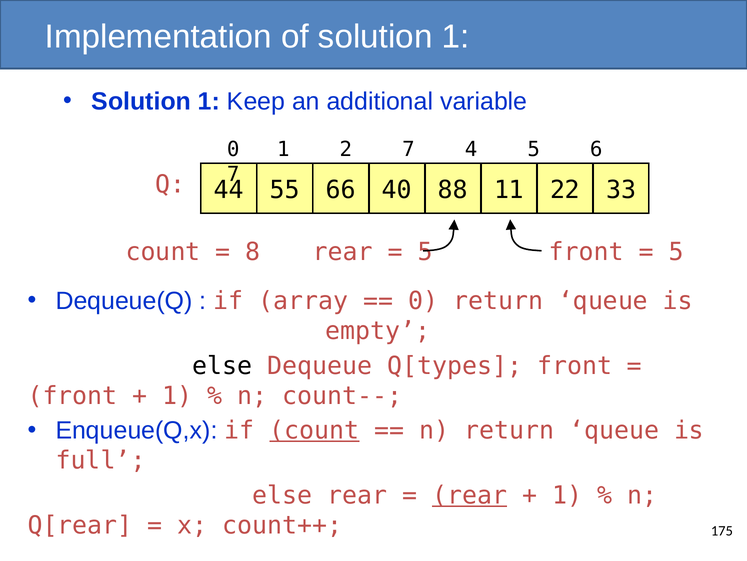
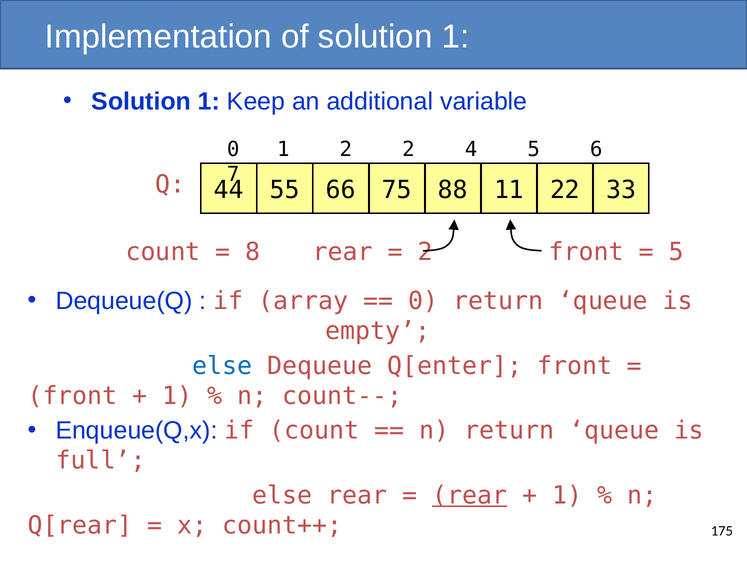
2 7: 7 -> 2
40: 40 -> 75
5 at (425, 252): 5 -> 2
else at (222, 365) colour: black -> blue
Q[types: Q[types -> Q[enter
count at (314, 430) underline: present -> none
